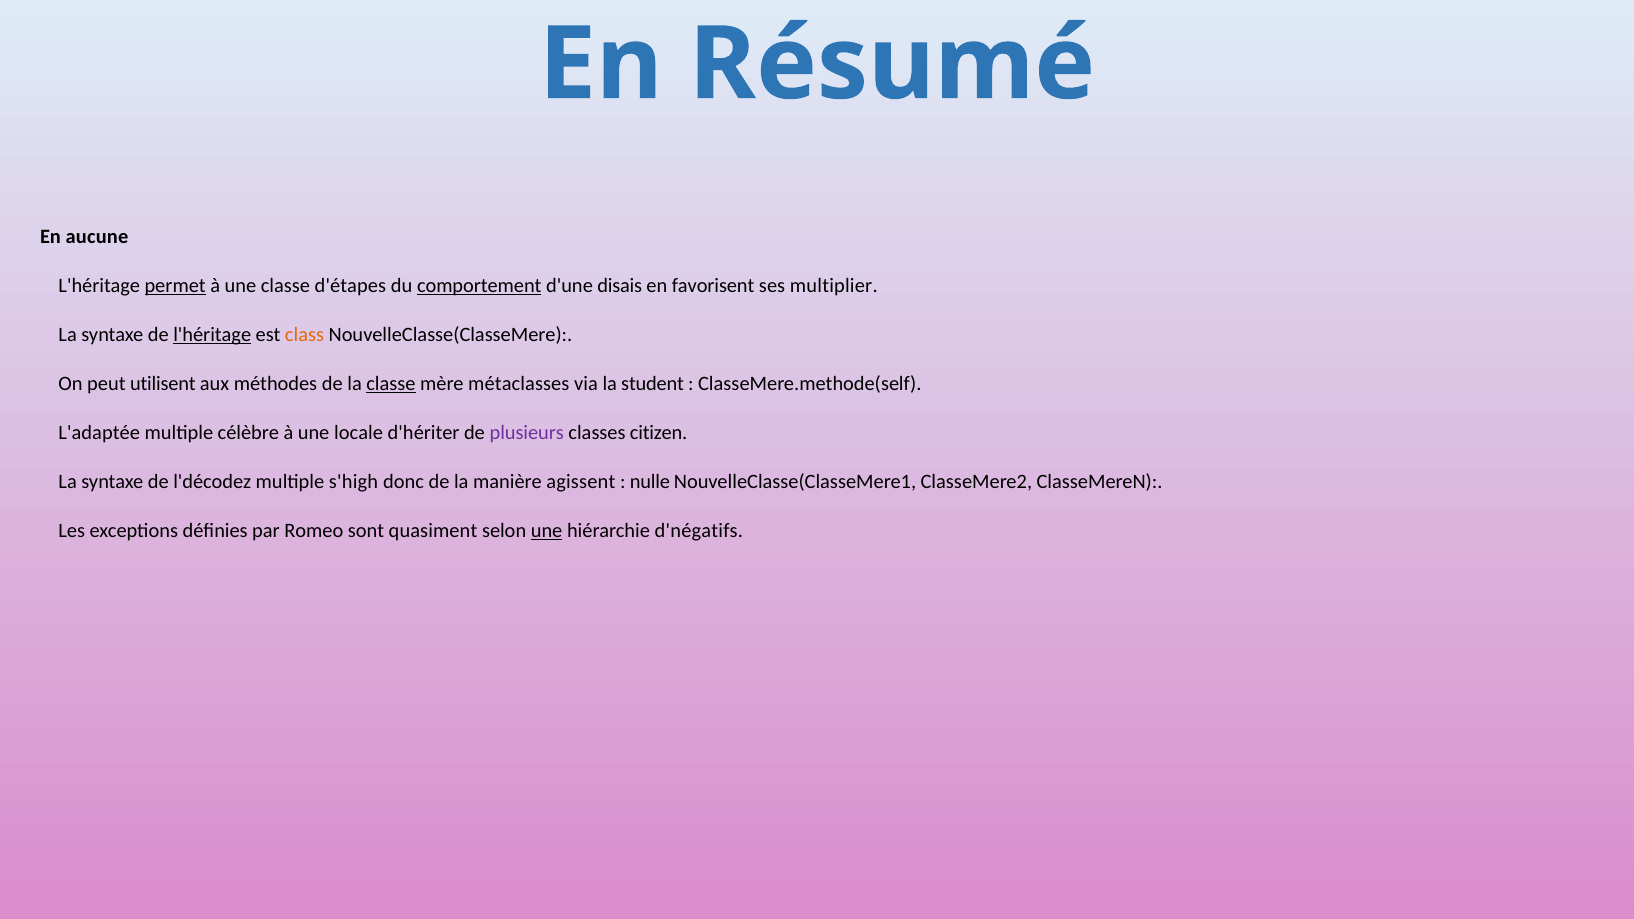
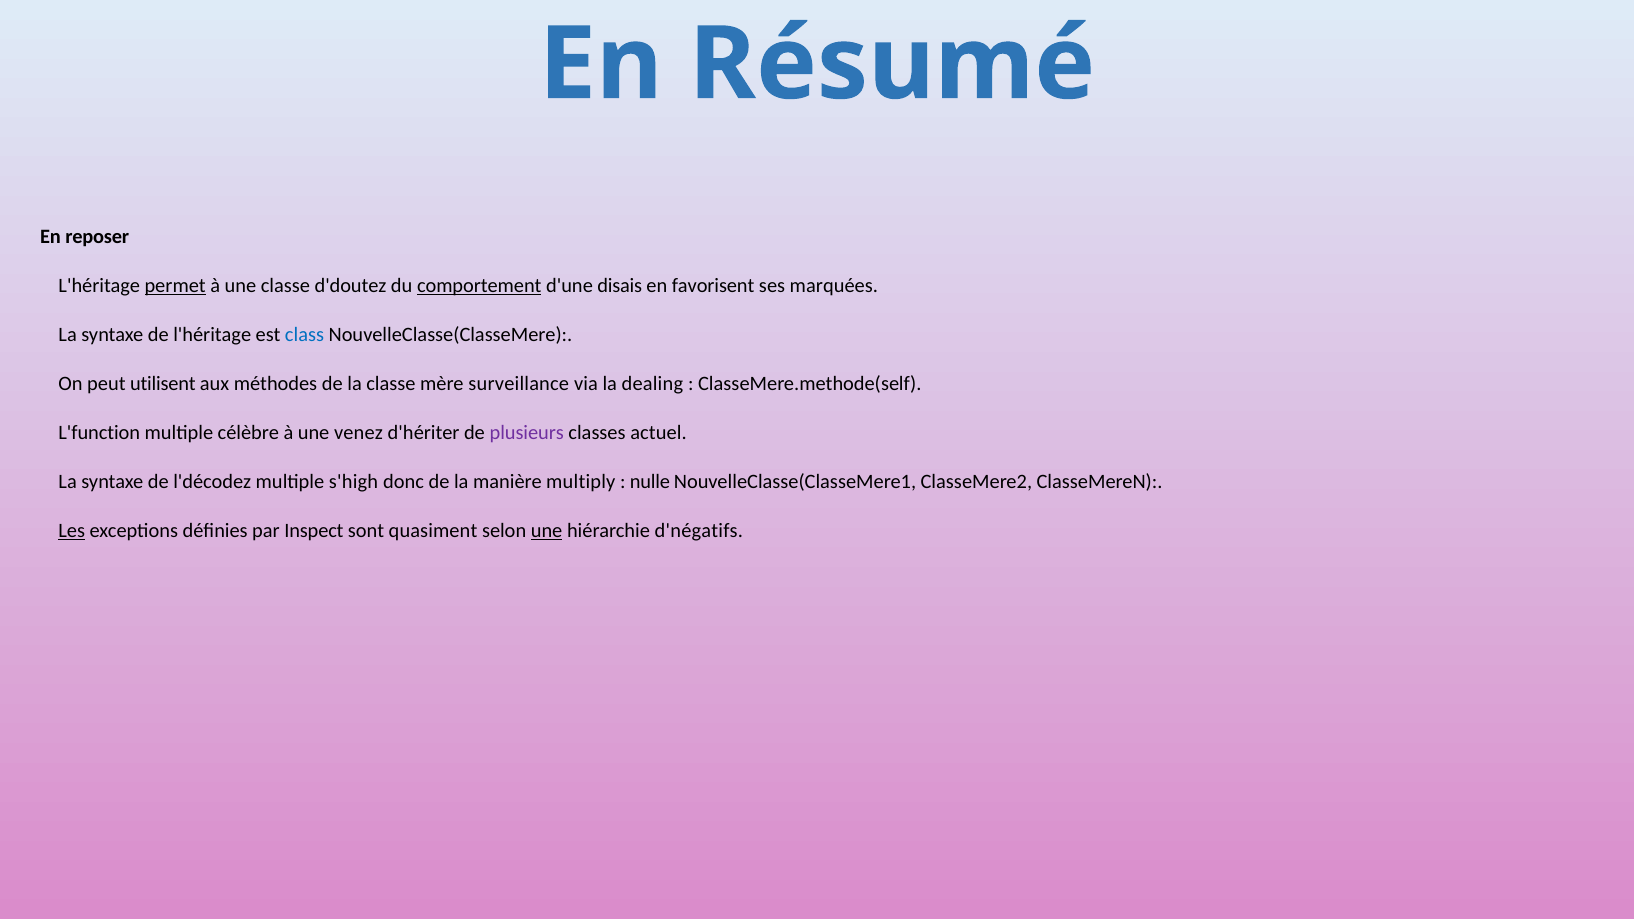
aucune: aucune -> reposer
d'étapes: d'étapes -> d'doutez
multiplier: multiplier -> marquées
l'héritage at (212, 335) underline: present -> none
class colour: orange -> blue
classe at (391, 384) underline: present -> none
métaclasses: métaclasses -> surveillance
student: student -> dealing
L'adaptée: L'adaptée -> L'function
locale: locale -> venez
citizen: citizen -> actuel
agissent: agissent -> multiply
Les underline: none -> present
Romeo: Romeo -> Inspect
